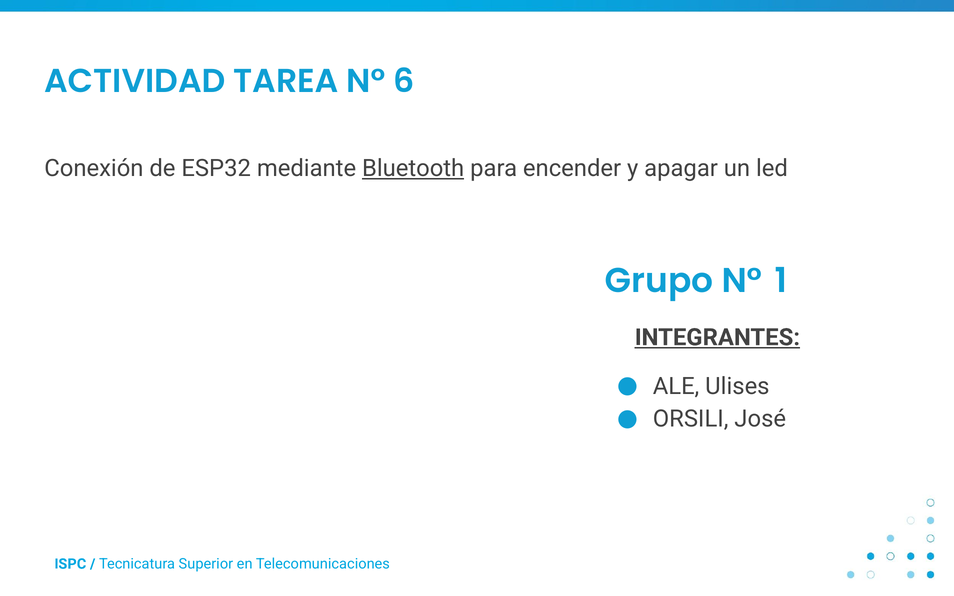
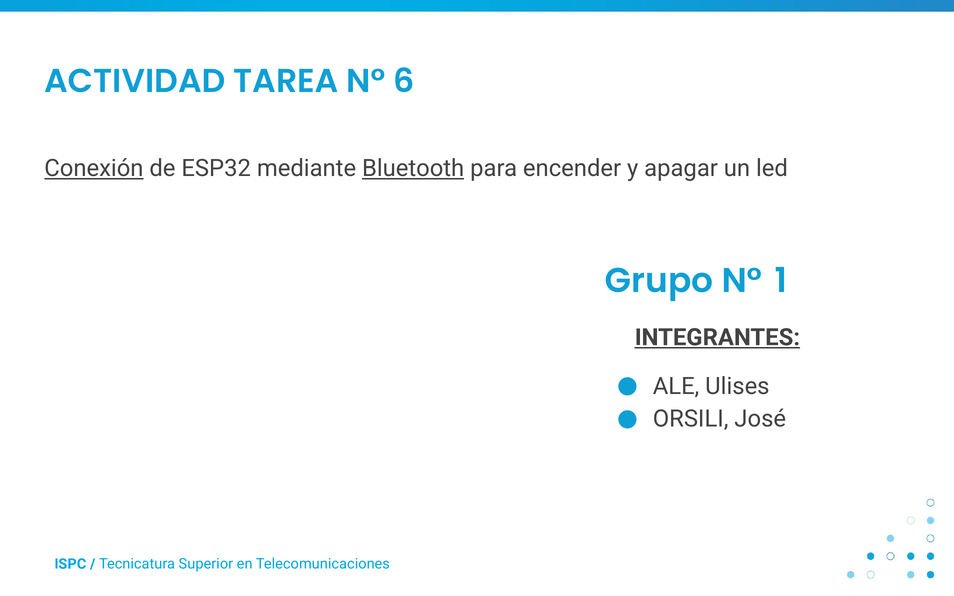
Conexión underline: none -> present
